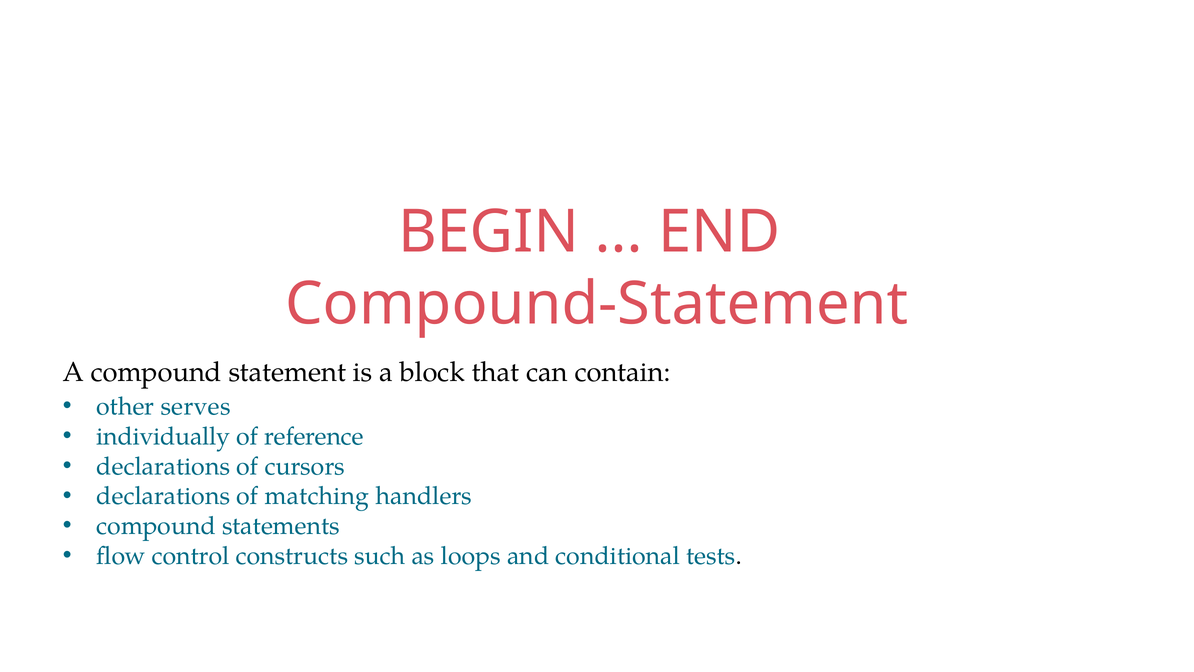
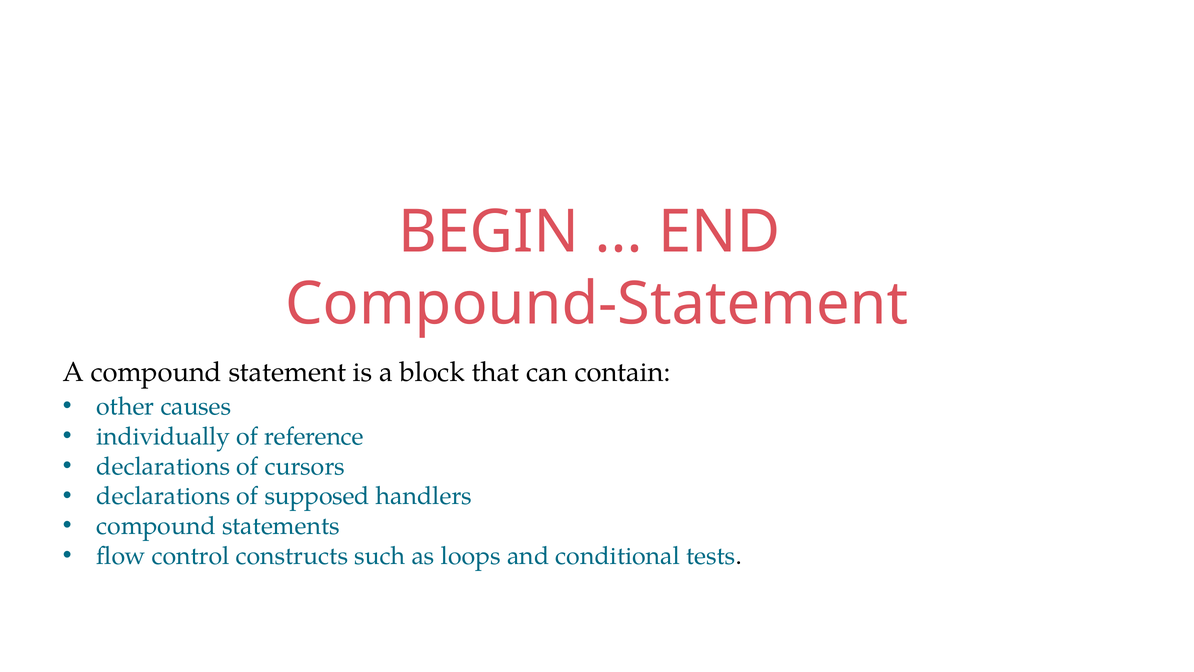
serves: serves -> causes
matching: matching -> supposed
